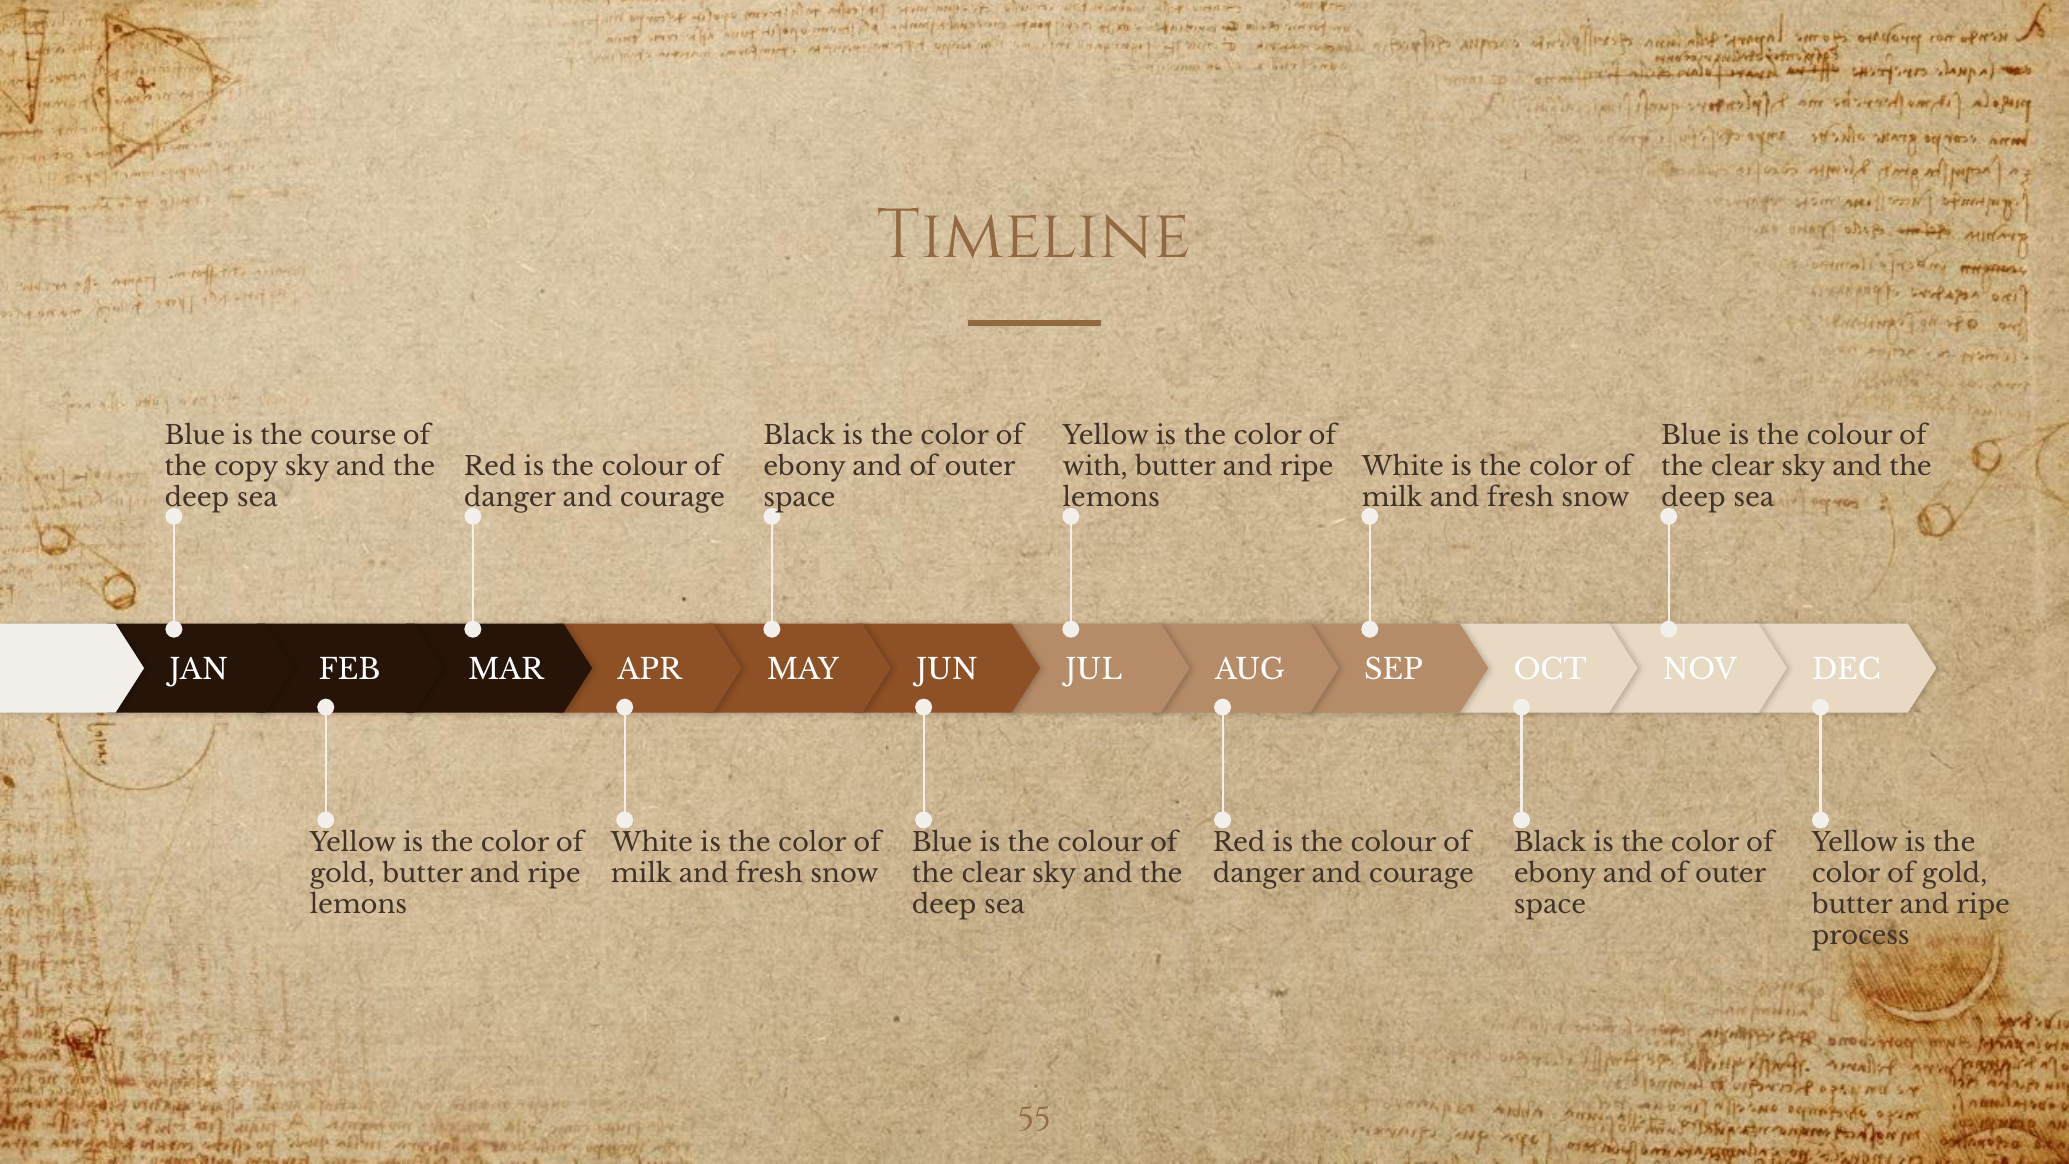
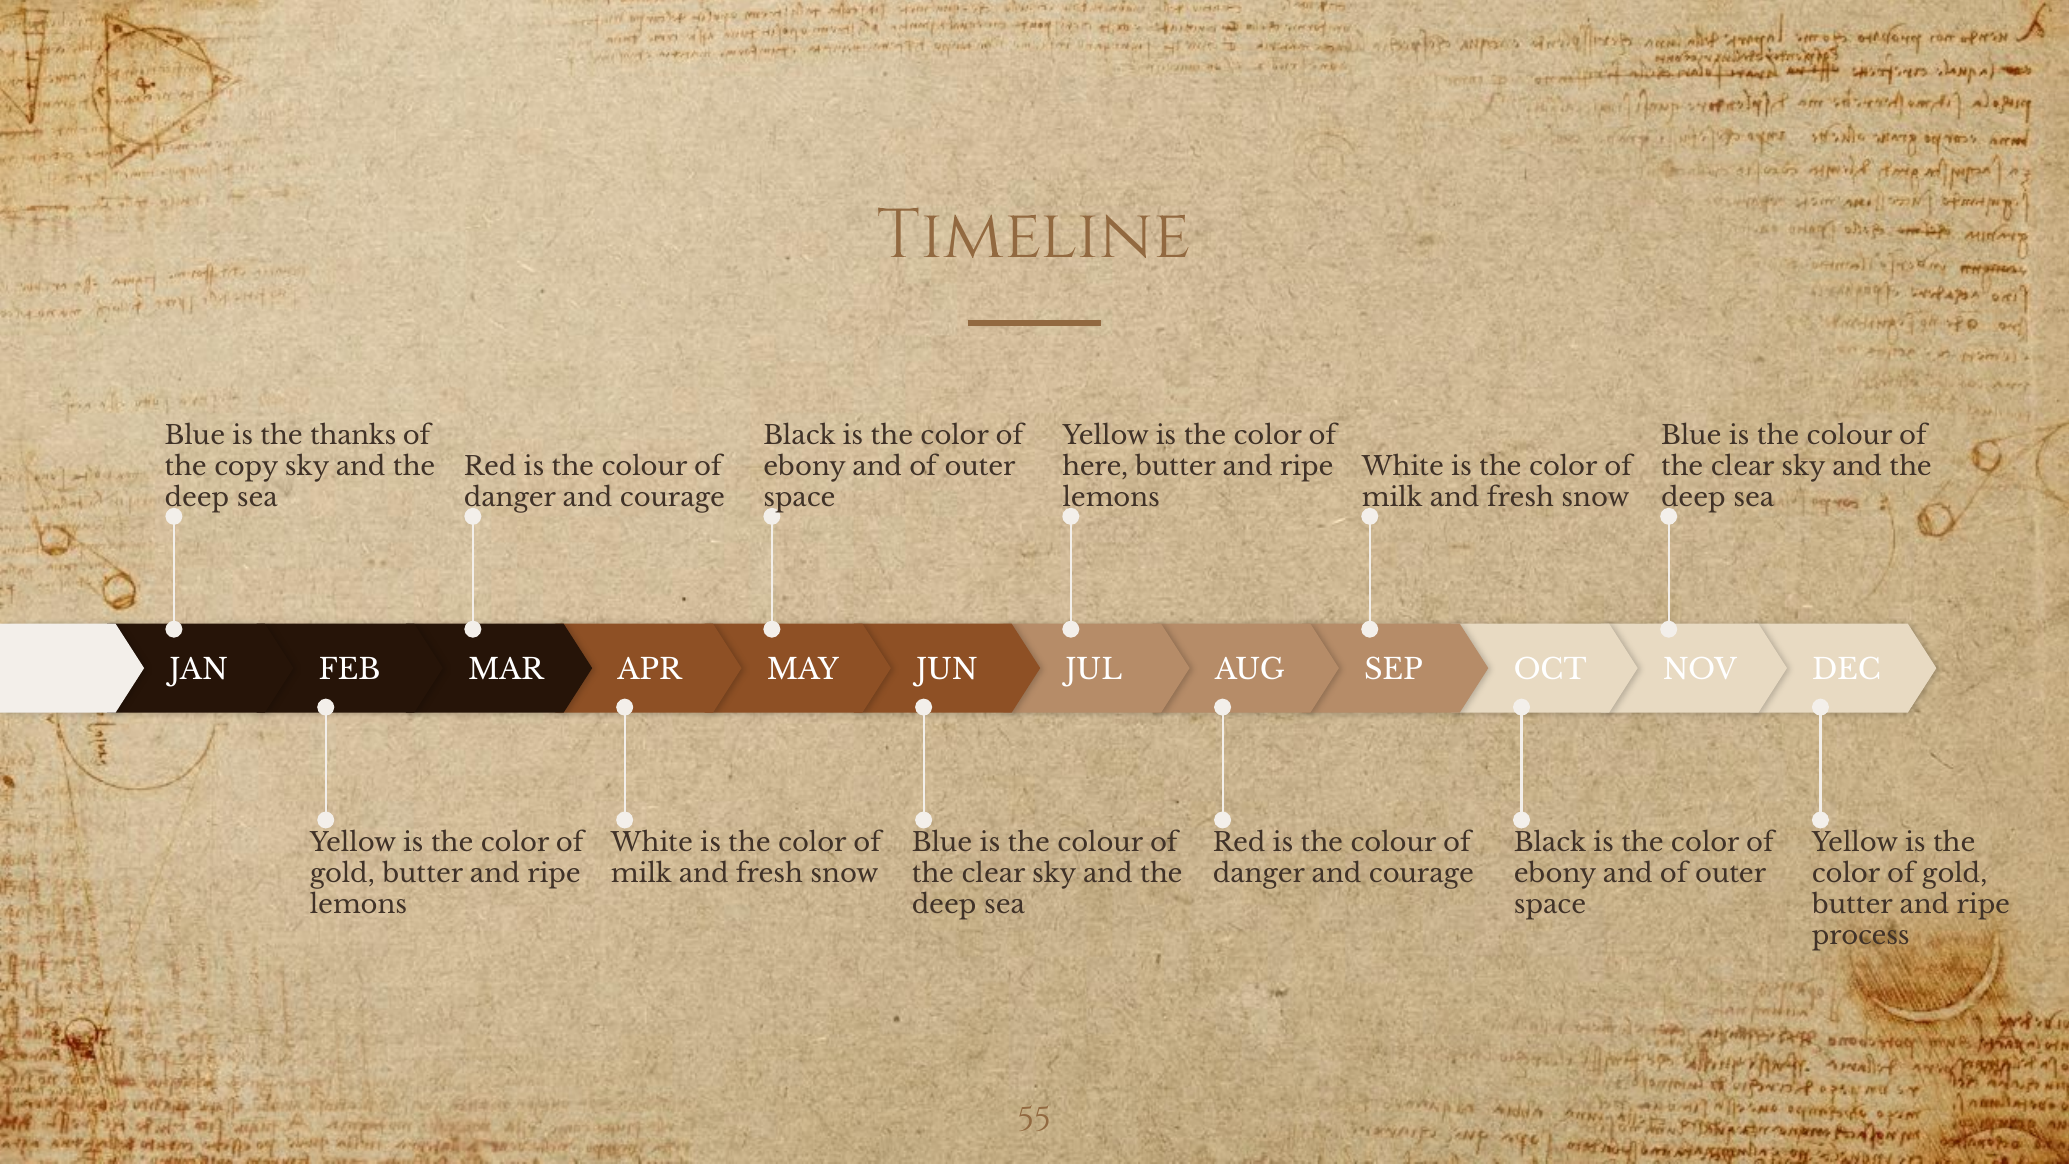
course: course -> thanks
with: with -> here
